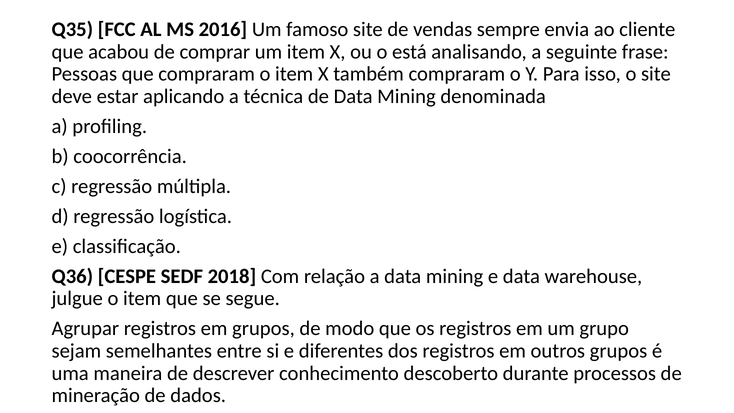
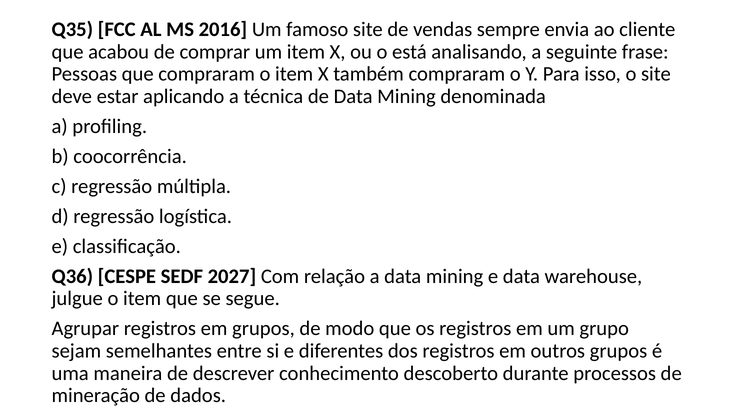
2018: 2018 -> 2027
